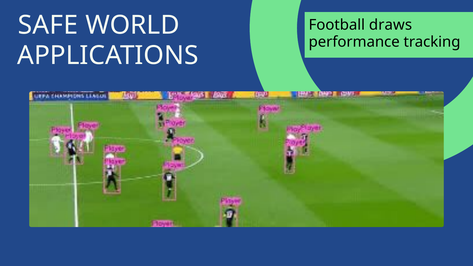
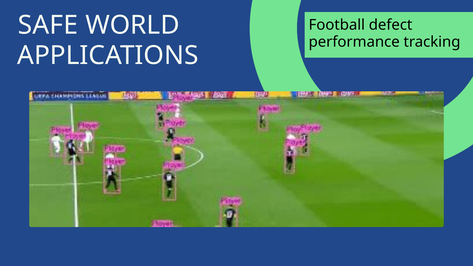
draws: draws -> defect
